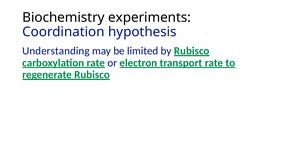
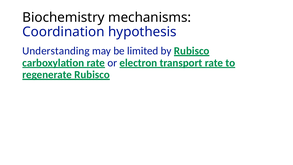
experiments: experiments -> mechanisms
